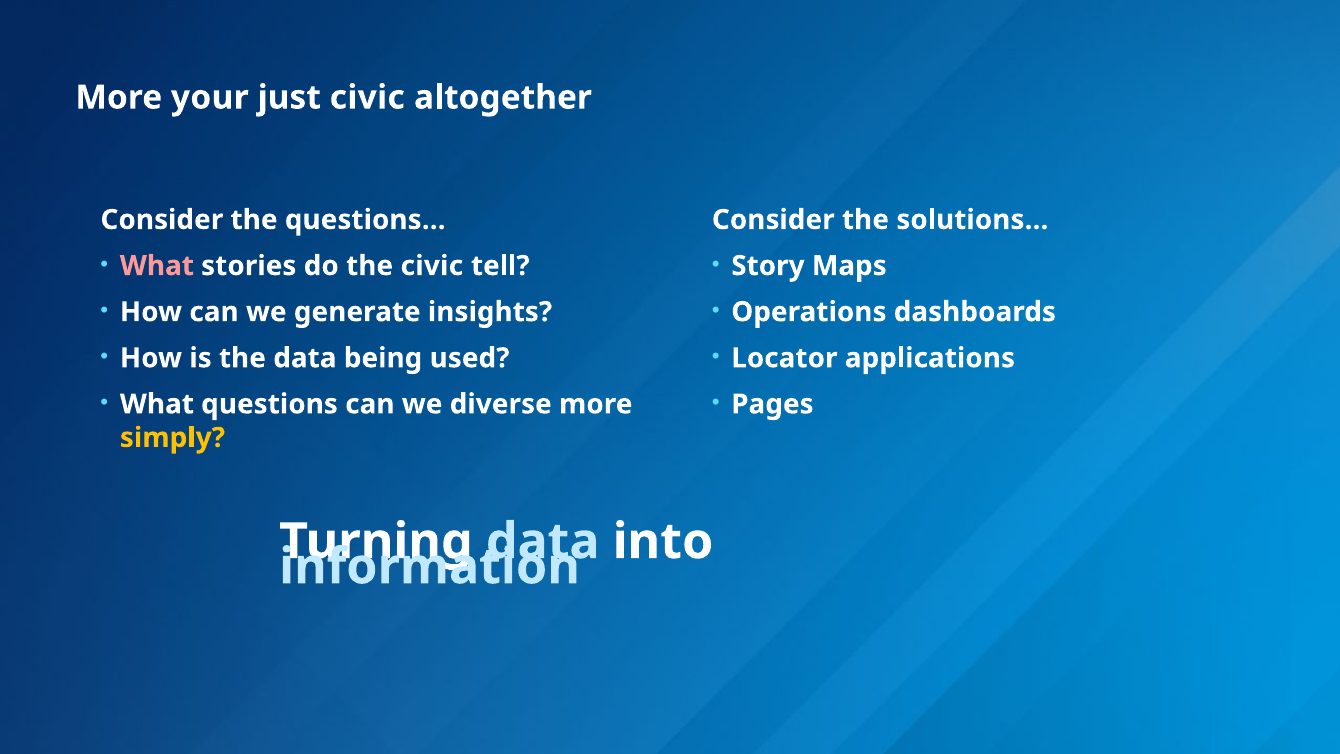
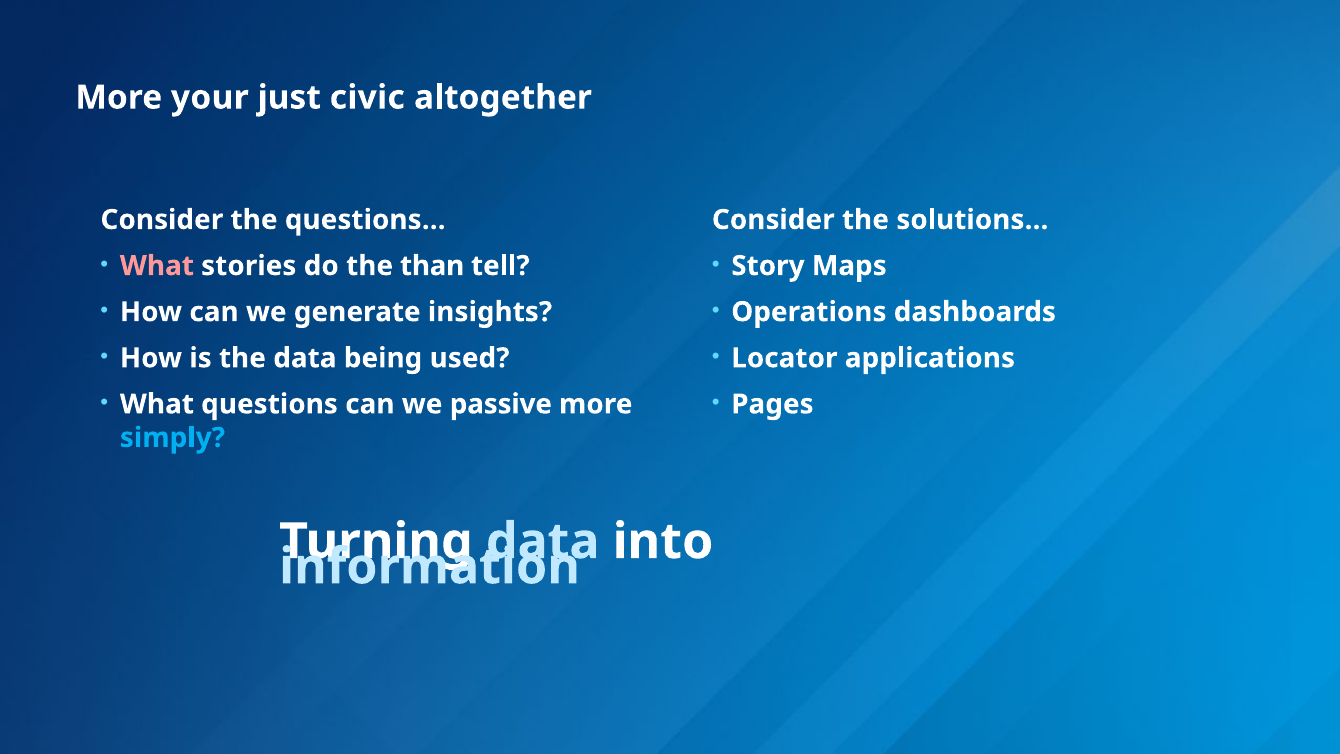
the civic: civic -> than
diverse: diverse -> passive
simply colour: yellow -> light blue
